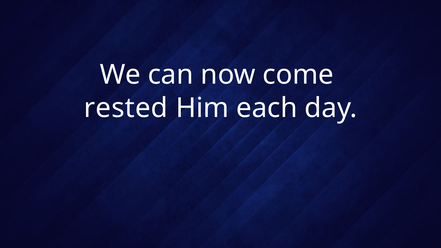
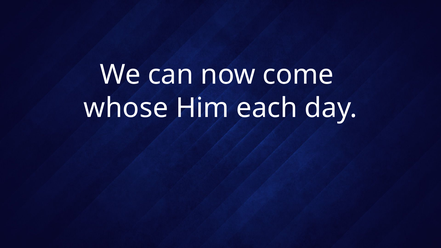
rested: rested -> whose
